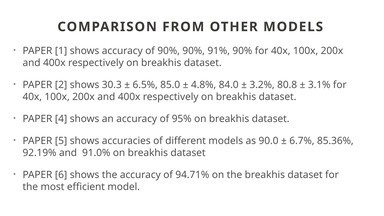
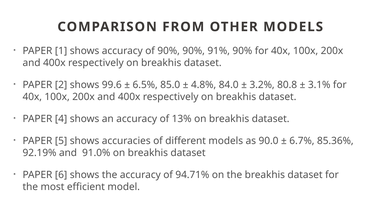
30.3: 30.3 -> 99.6
95%: 95% -> 13%
